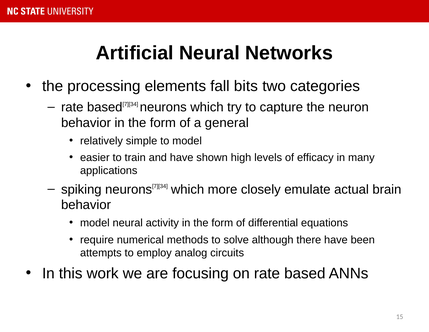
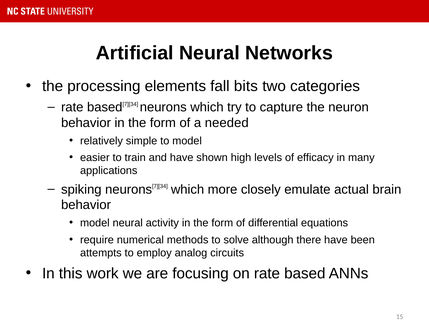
general: general -> needed
